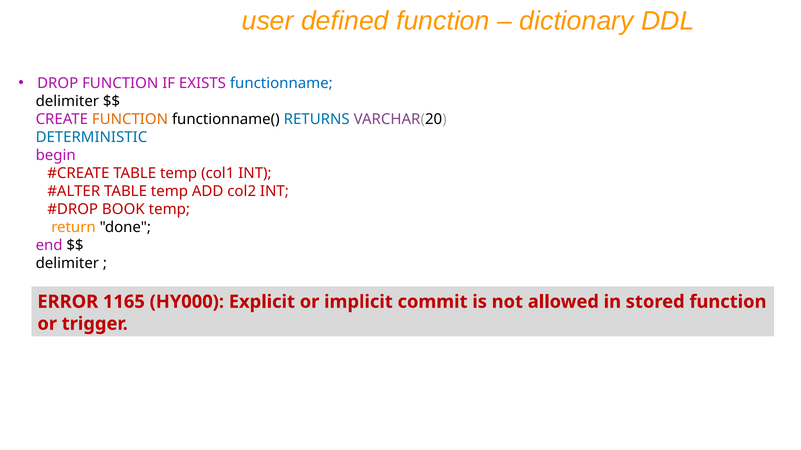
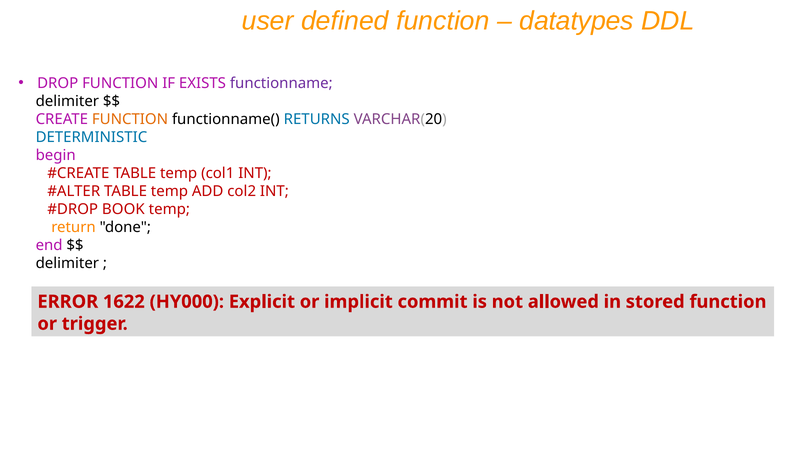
dictionary: dictionary -> datatypes
functionname colour: blue -> purple
1165: 1165 -> 1622
